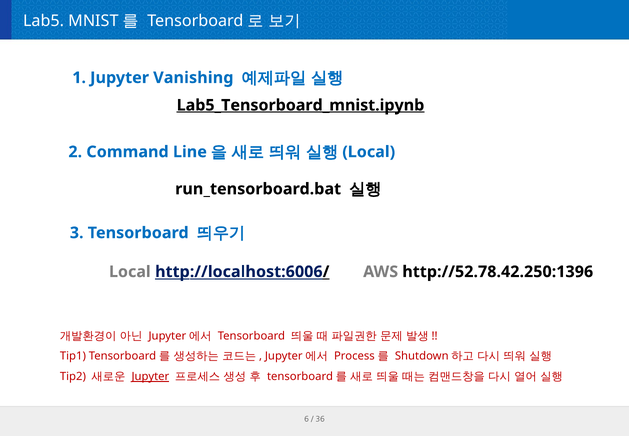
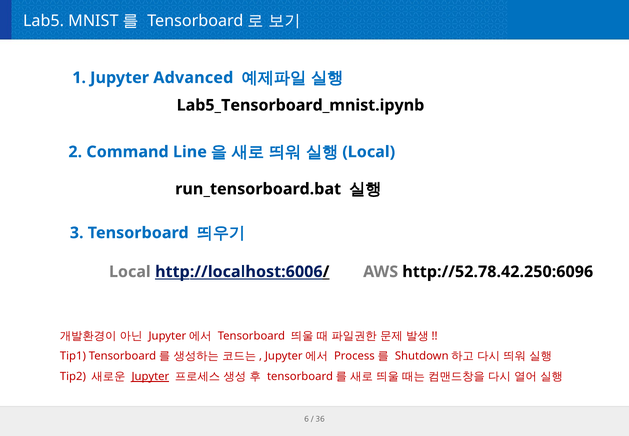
Vanishing: Vanishing -> Advanced
Lab5_Tensorboard_mnist.ipynb underline: present -> none
http://52.78.42.250:1396: http://52.78.42.250:1396 -> http://52.78.42.250:6096
